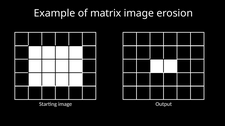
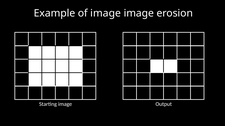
of matrix: matrix -> image
